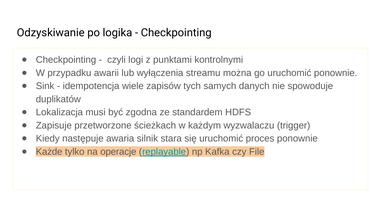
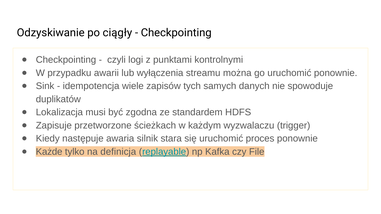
logika: logika -> ciągły
operacje: operacje -> definicja
